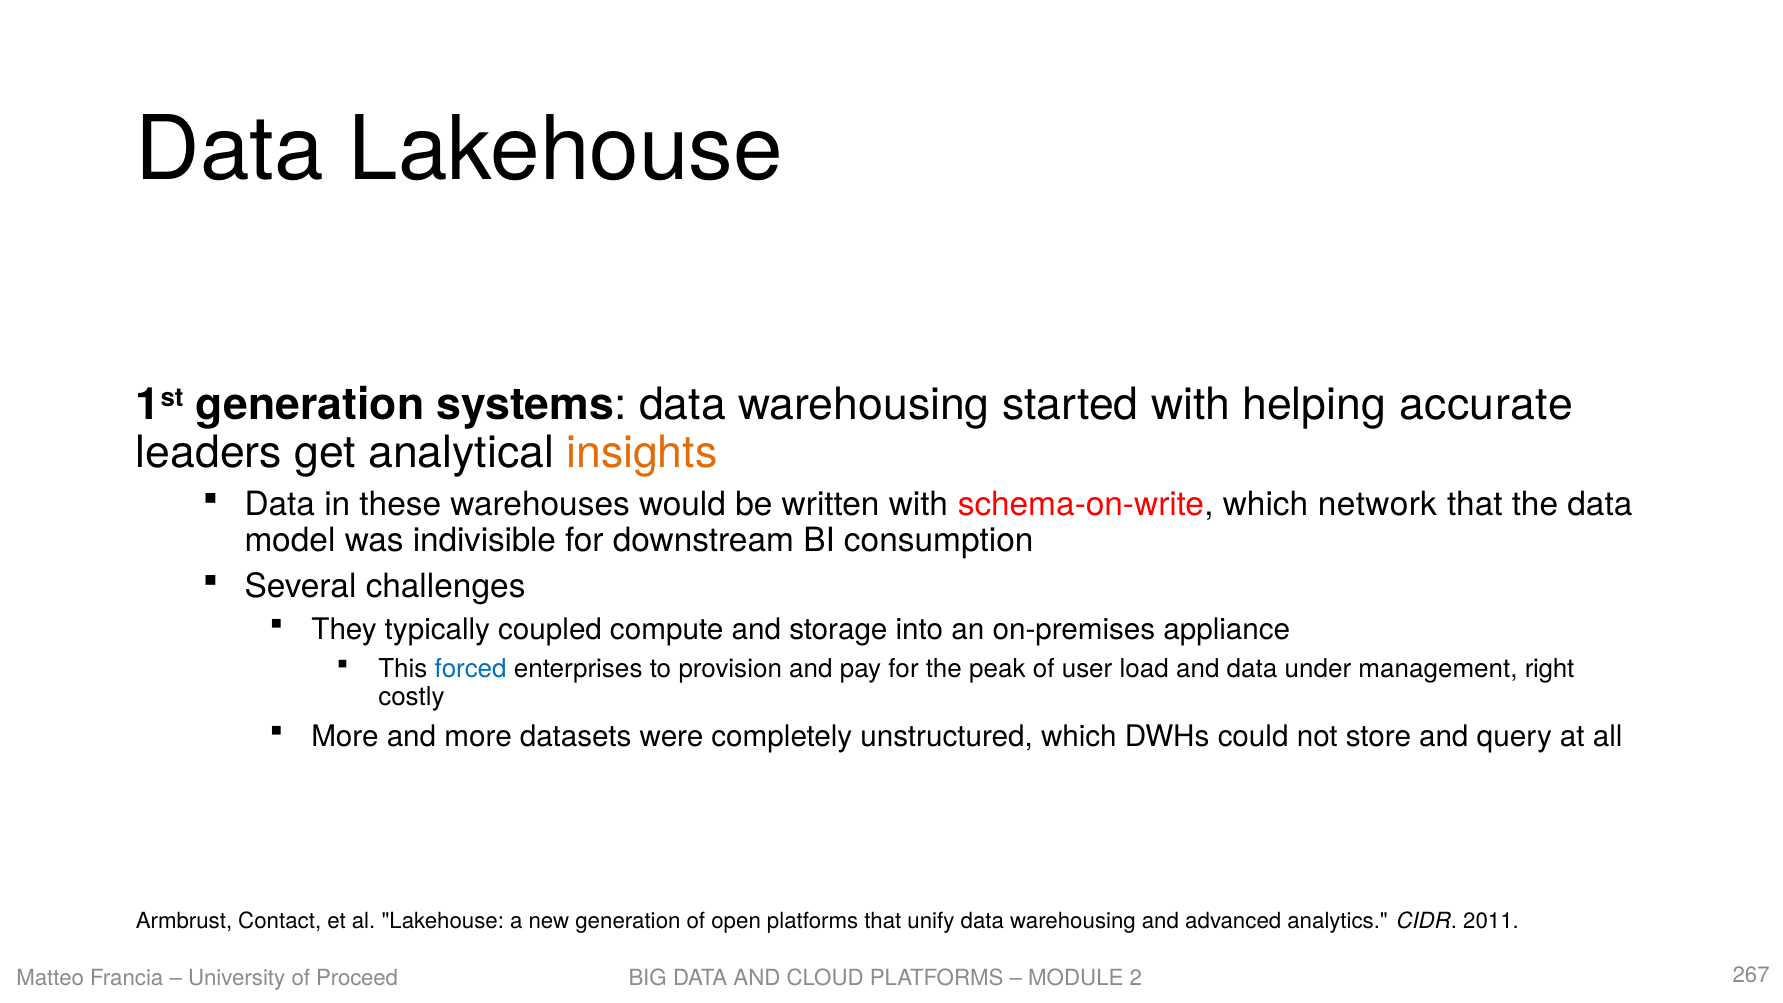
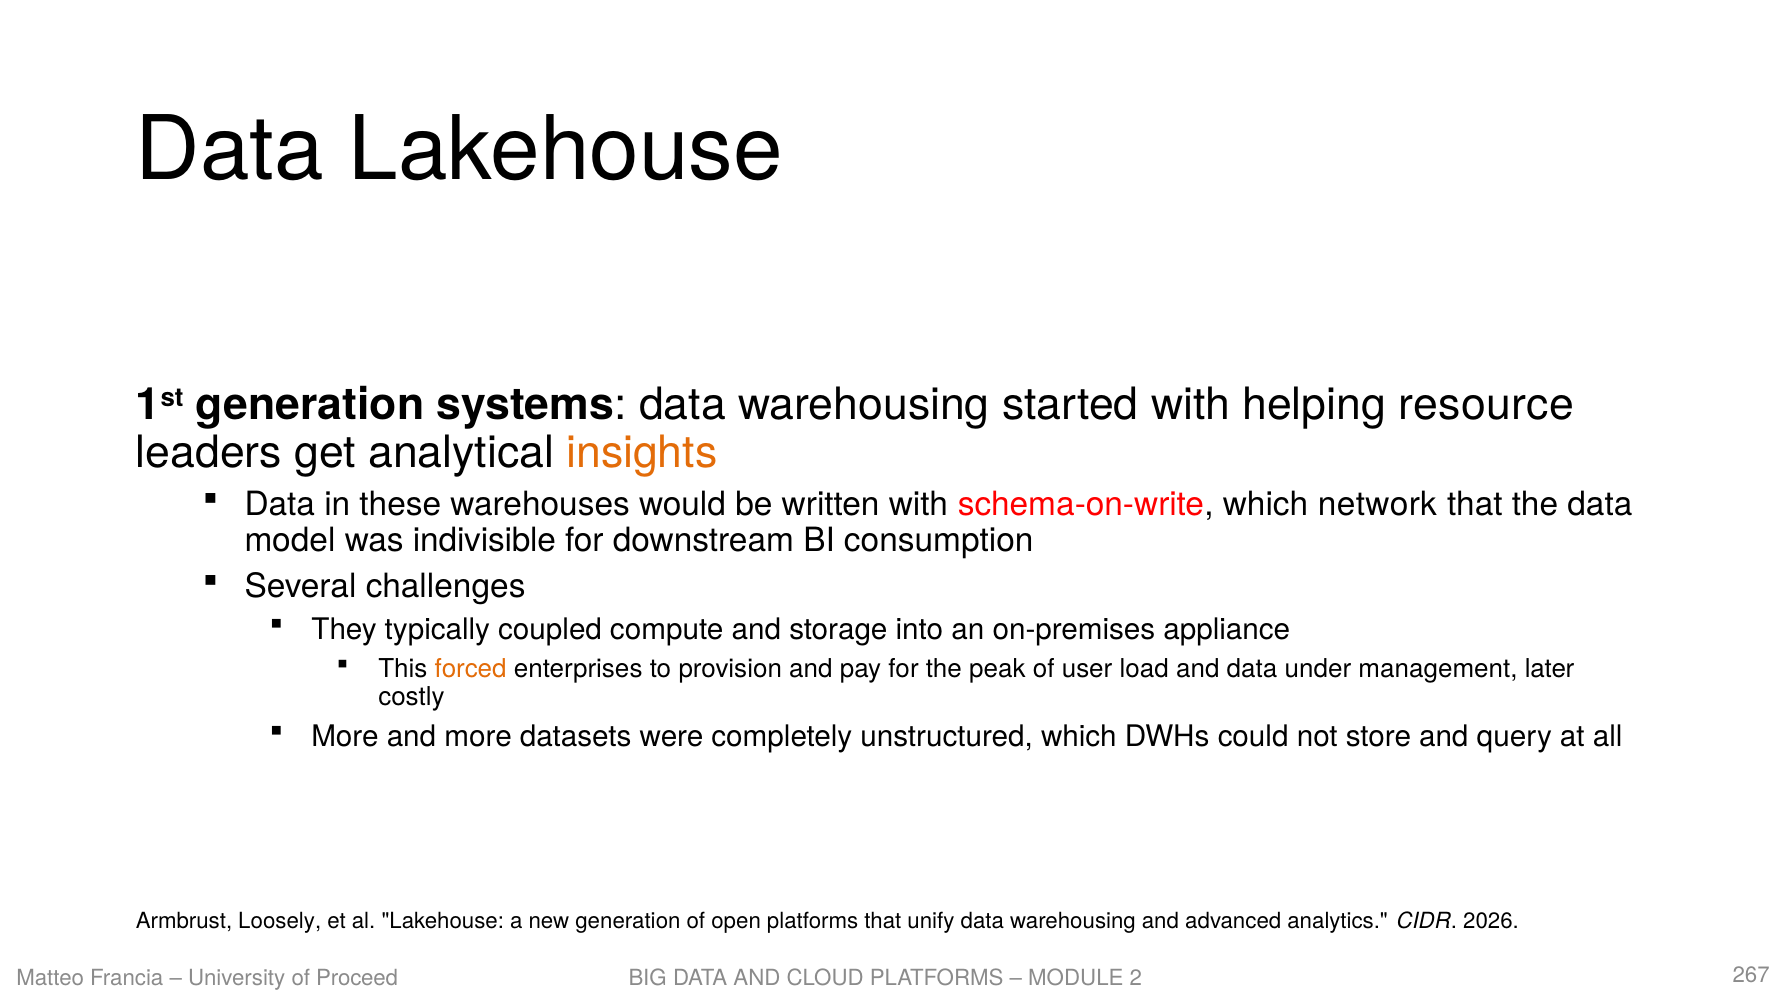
accurate: accurate -> resource
forced colour: blue -> orange
right: right -> later
Contact: Contact -> Loosely
2011: 2011 -> 2026
